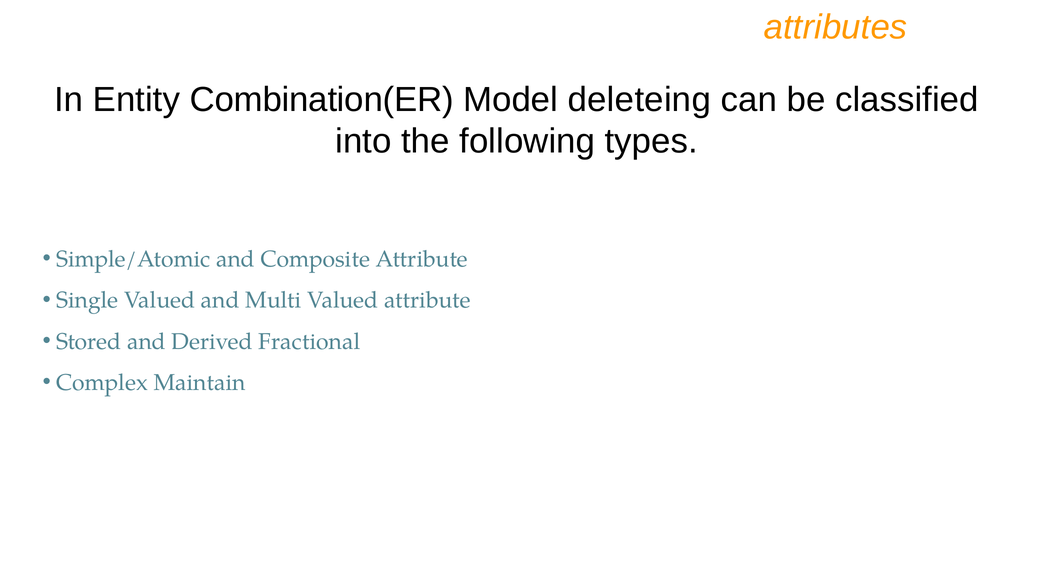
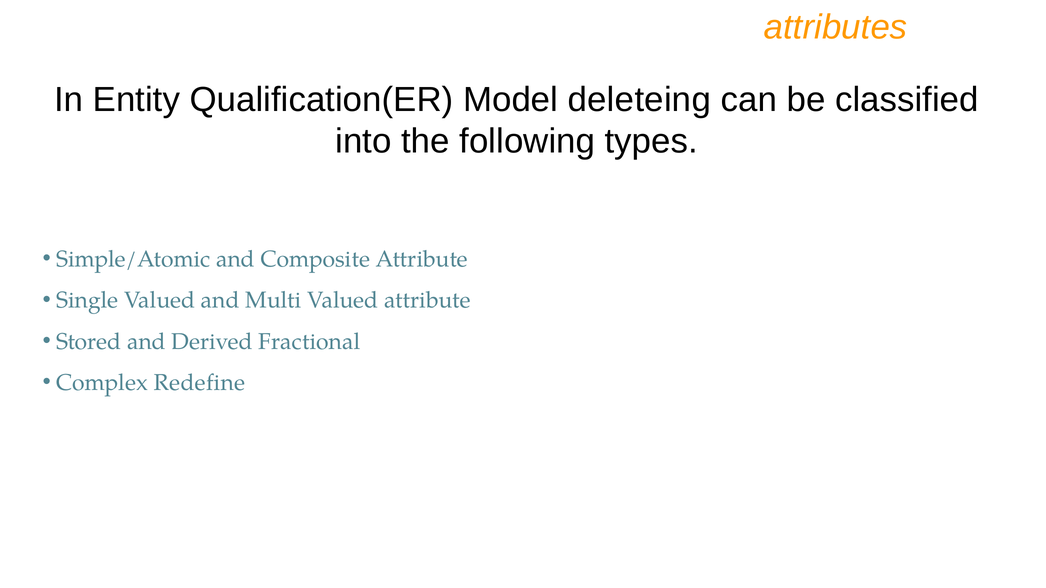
Combination(ER: Combination(ER -> Qualification(ER
Maintain: Maintain -> Redefine
